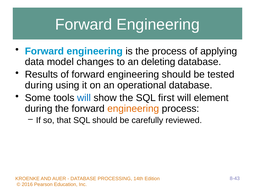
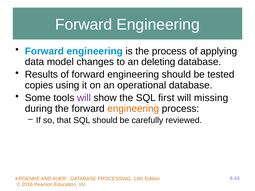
during at (39, 85): during -> copies
will at (84, 98) colour: blue -> purple
element: element -> missing
